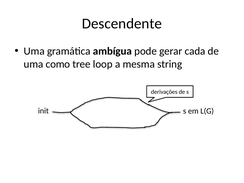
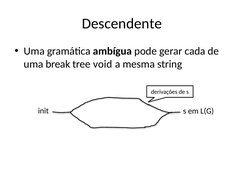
como: como -> break
loop: loop -> void
